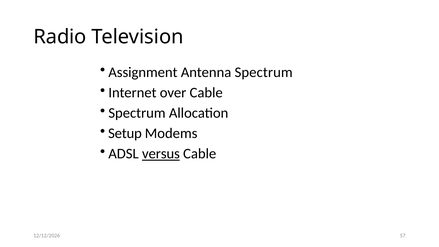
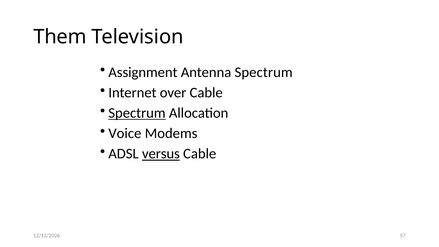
Radio: Radio -> Them
Spectrum at (137, 113) underline: none -> present
Setup: Setup -> Voice
